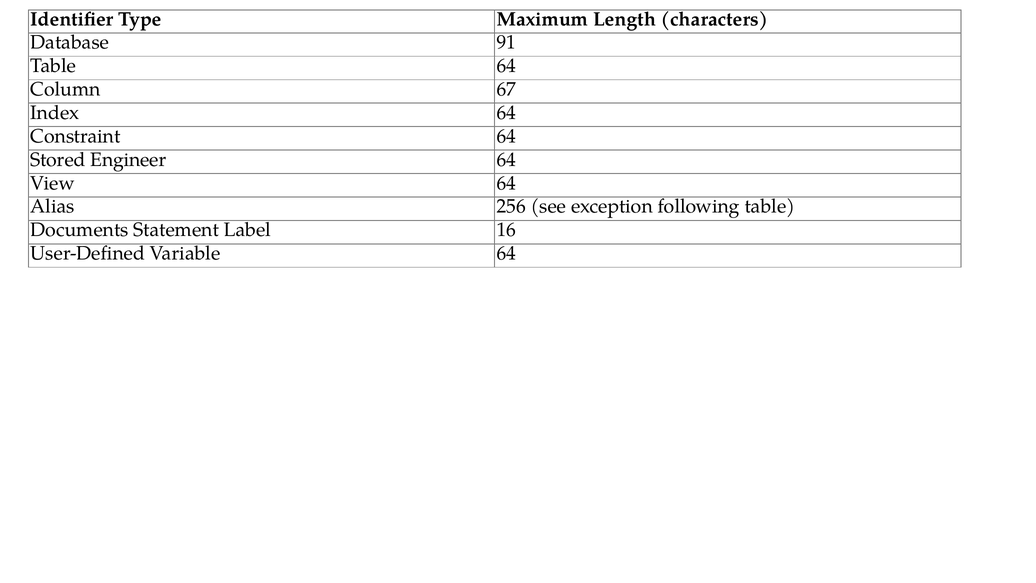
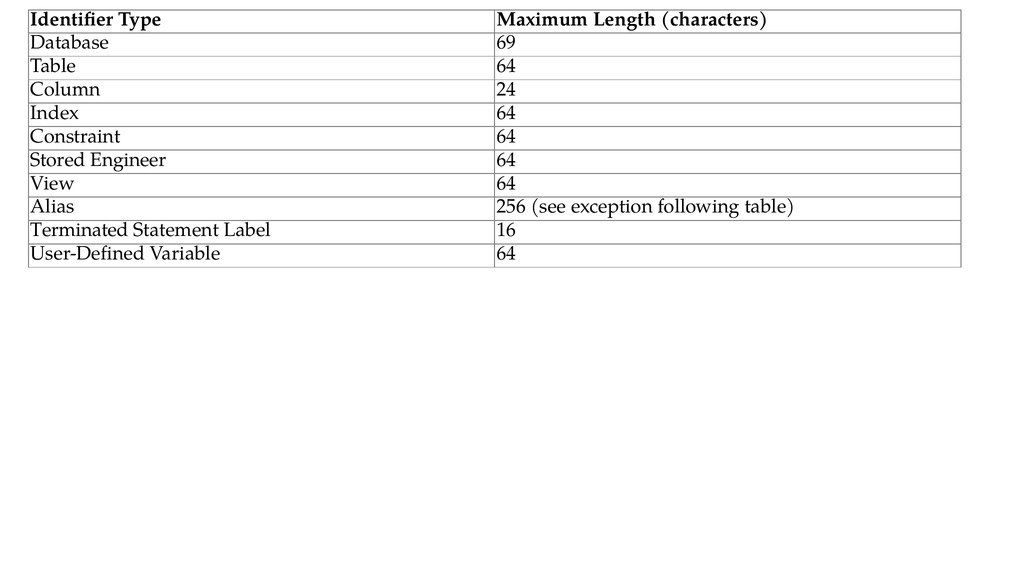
91: 91 -> 69
67: 67 -> 24
Documents: Documents -> Terminated
